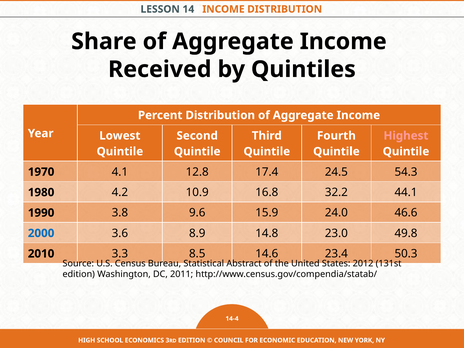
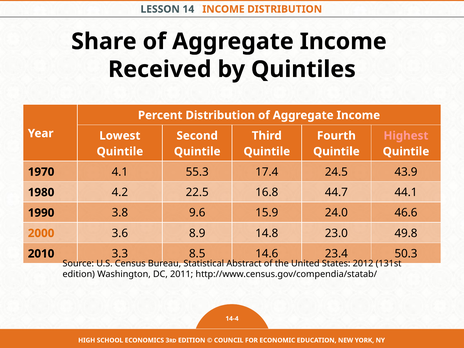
12.8: 12.8 -> 55.3
54.3: 54.3 -> 43.9
10.9: 10.9 -> 22.5
32.2: 32.2 -> 44.7
2000 colour: blue -> orange
